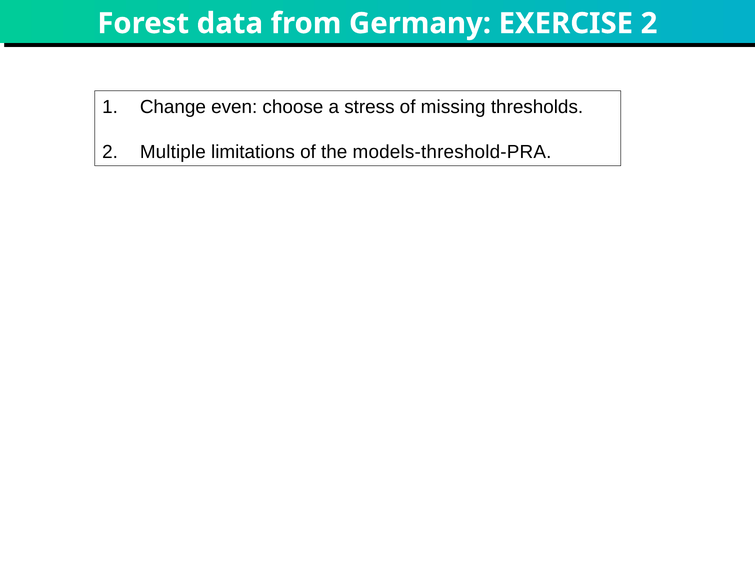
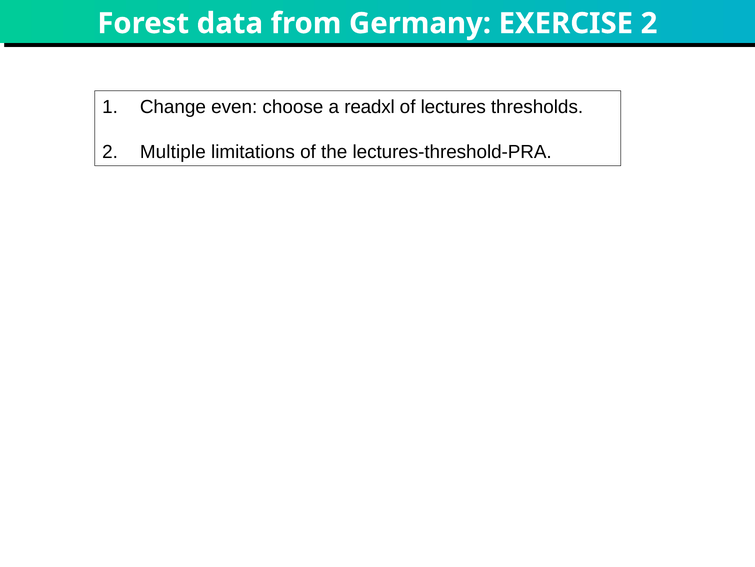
stress: stress -> readxl
missing: missing -> lectures
models-threshold-PRA: models-threshold-PRA -> lectures-threshold-PRA
